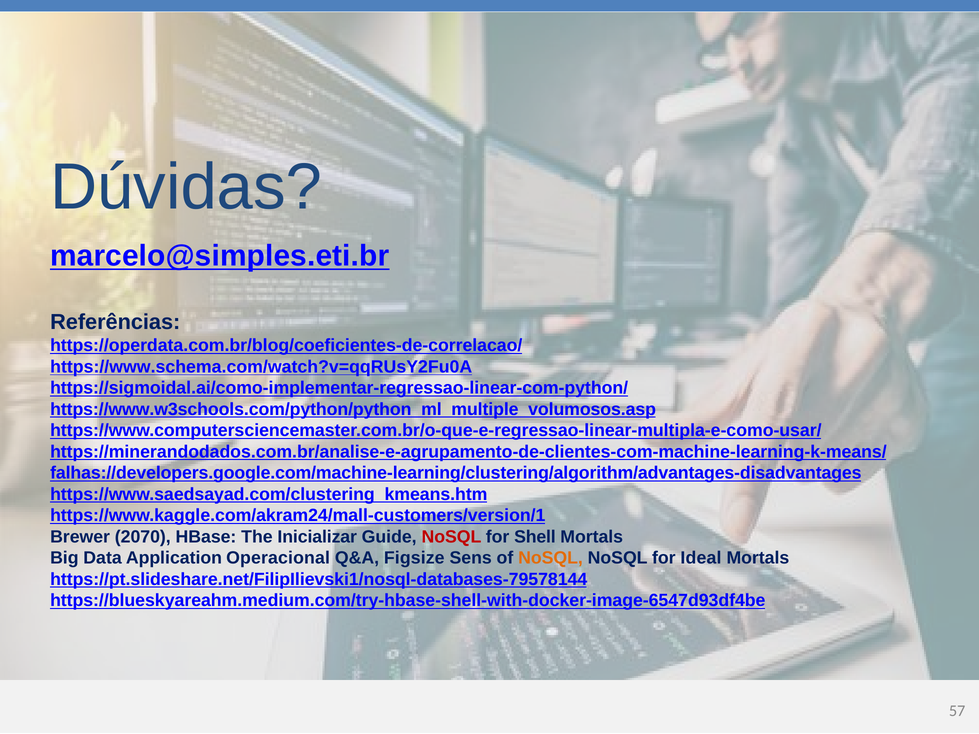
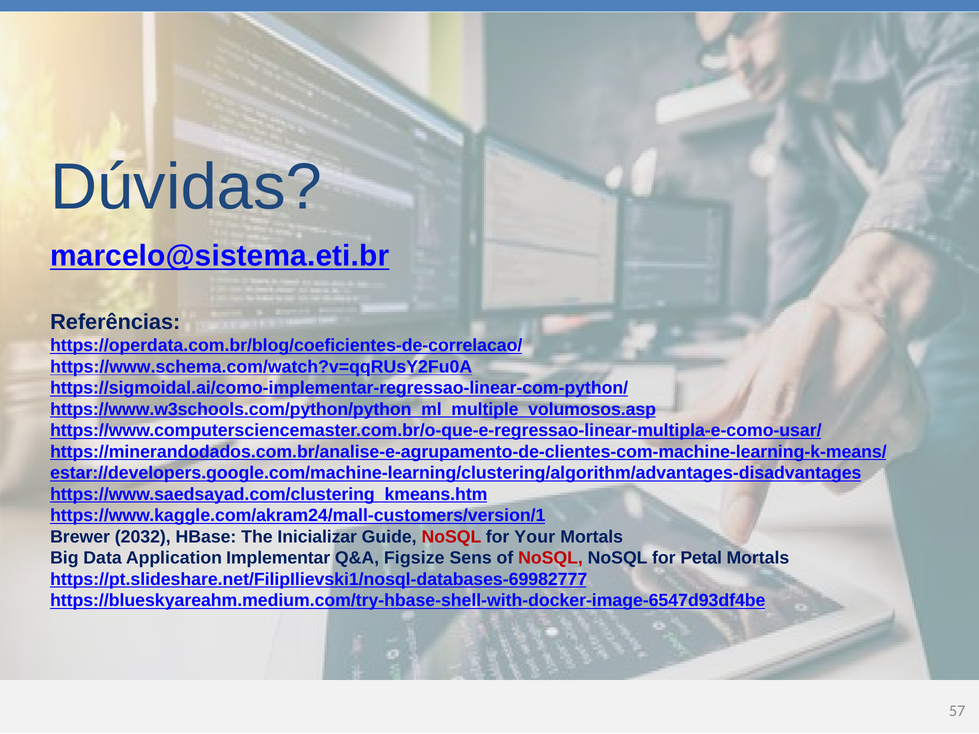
marcelo@simples.eti.br: marcelo@simples.eti.br -> marcelo@sistema.eti.br
falhas://developers.google.com/machine-learning/clustering/algorithm/advantages-disadvantages: falhas://developers.google.com/machine-learning/clustering/algorithm/advantages-disadvantages -> estar://developers.google.com/machine-learning/clustering/algorithm/advantages-disadvantages
2070: 2070 -> 2032
Shell: Shell -> Your
Operacional: Operacional -> Implementar
NoSQL at (551, 558) colour: orange -> red
Ideal: Ideal -> Petal
https://pt.slideshare.net/FilipIlievski1/nosql-databases-79578144: https://pt.slideshare.net/FilipIlievski1/nosql-databases-79578144 -> https://pt.slideshare.net/FilipIlievski1/nosql-databases-69982777
